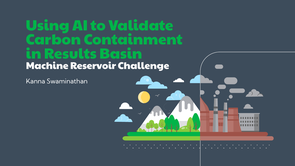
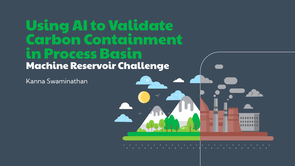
Results: Results -> Process
